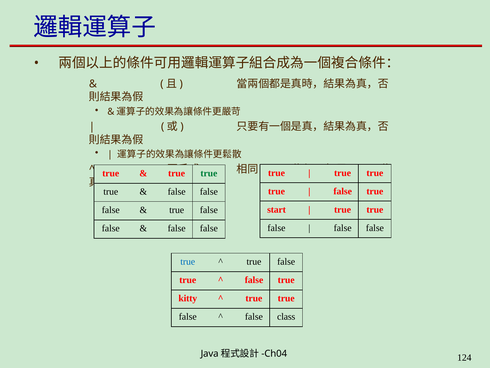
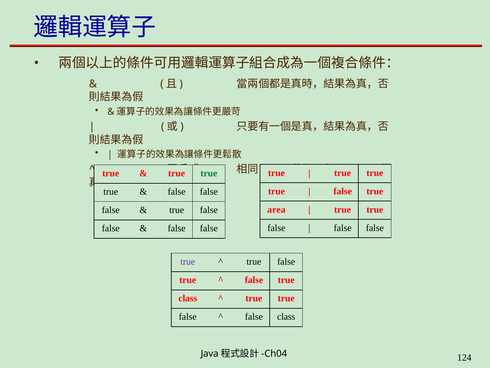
start: start -> area
true at (188, 261) colour: blue -> purple
kitty at (188, 298): kitty -> class
